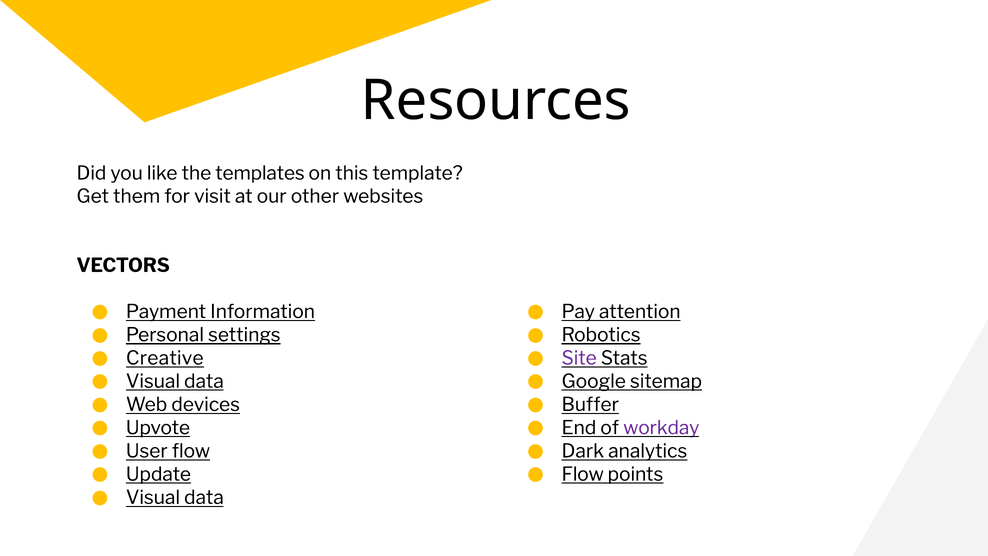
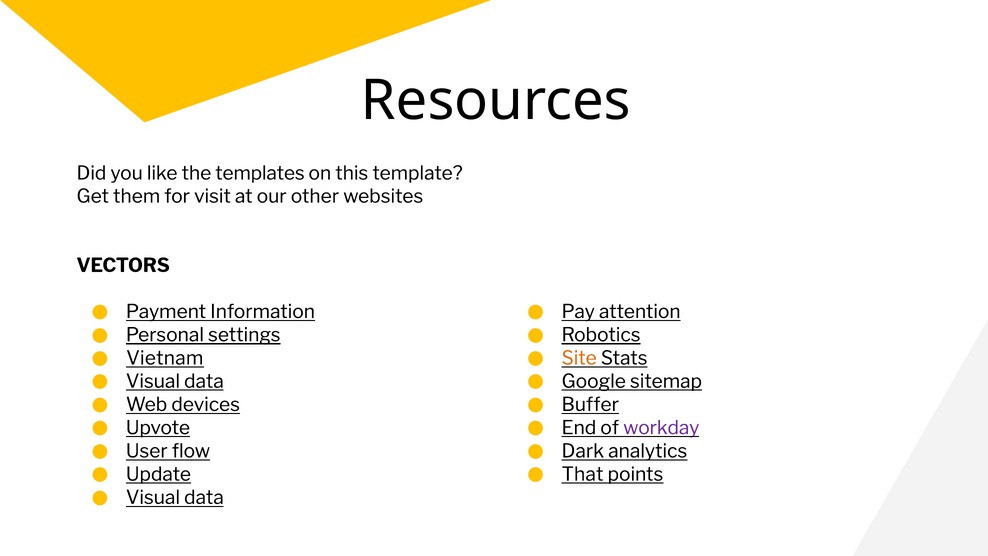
Creative: Creative -> Vietnam
Site colour: purple -> orange
Flow at (583, 474): Flow -> That
